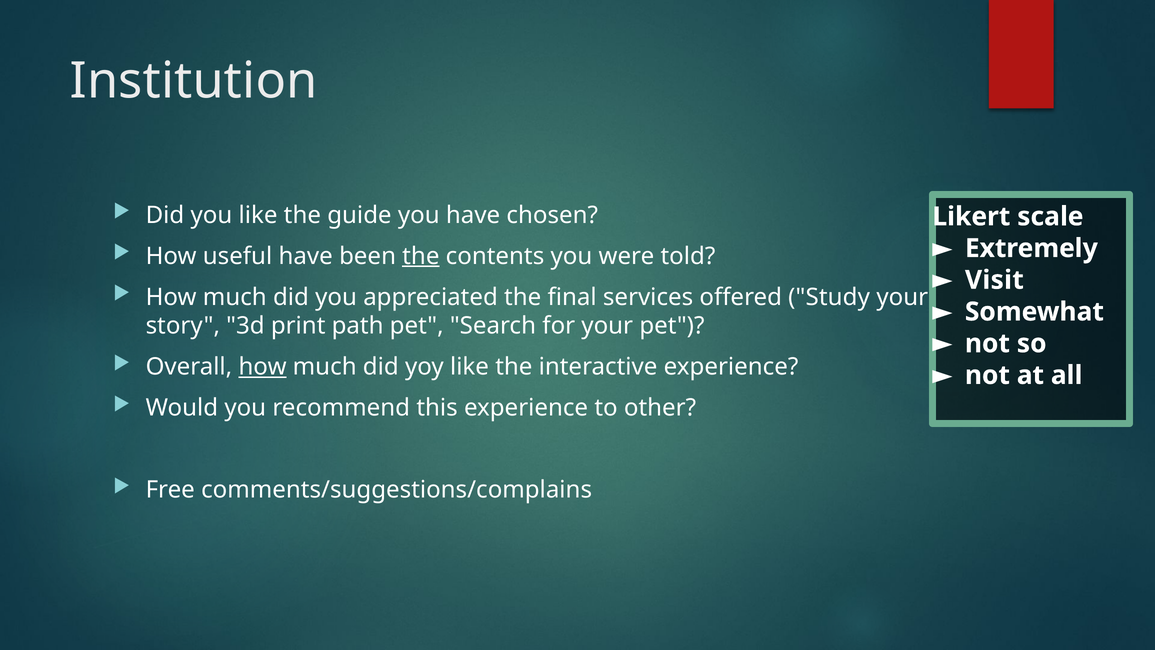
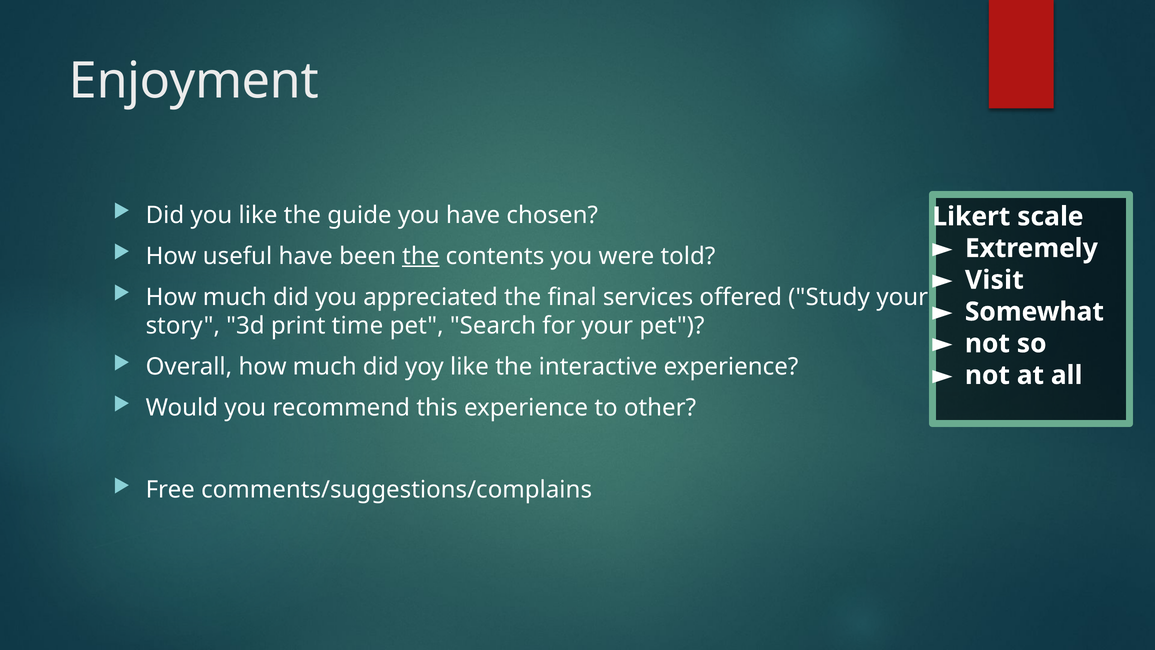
Institution: Institution -> Enjoyment
path: path -> time
how at (263, 367) underline: present -> none
